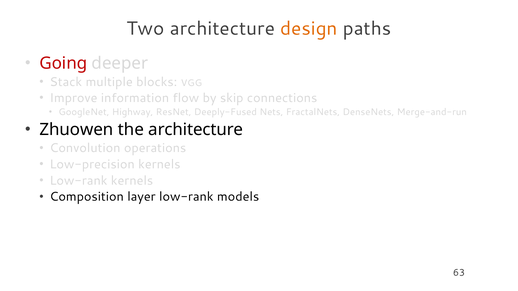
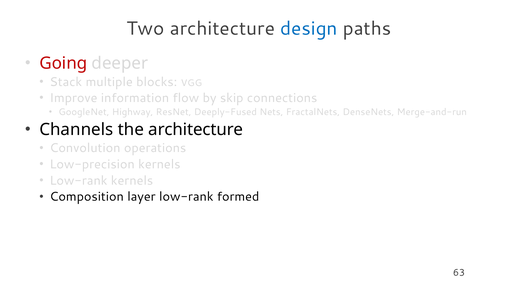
design colour: orange -> blue
Zhuowen: Zhuowen -> Channels
models: models -> formed
